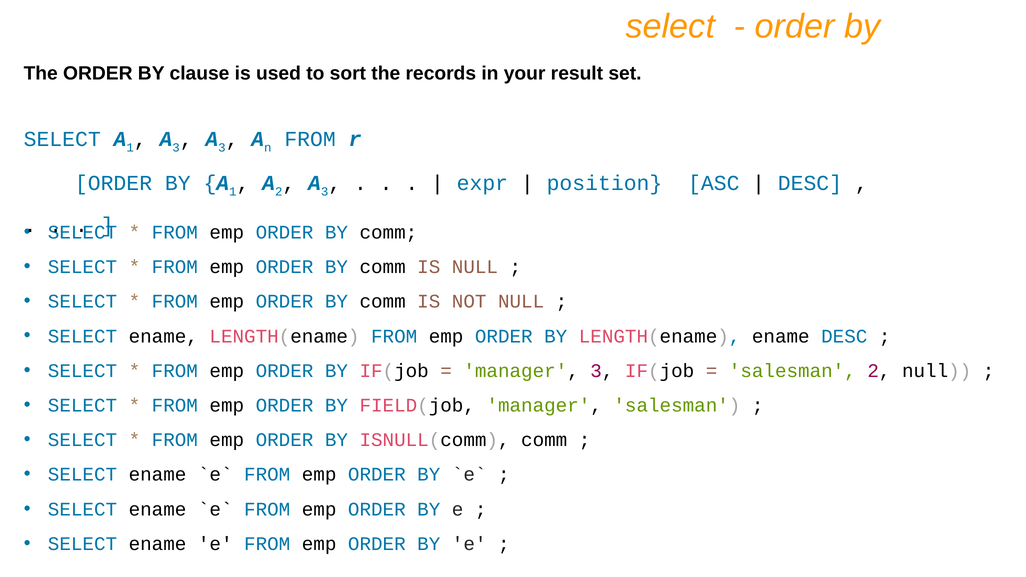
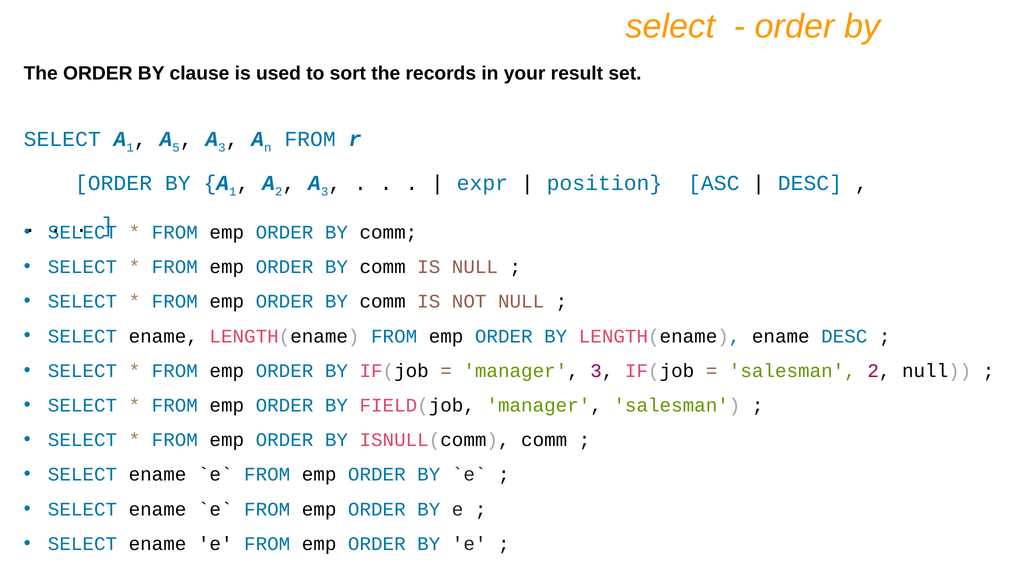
3 at (176, 148): 3 -> 5
